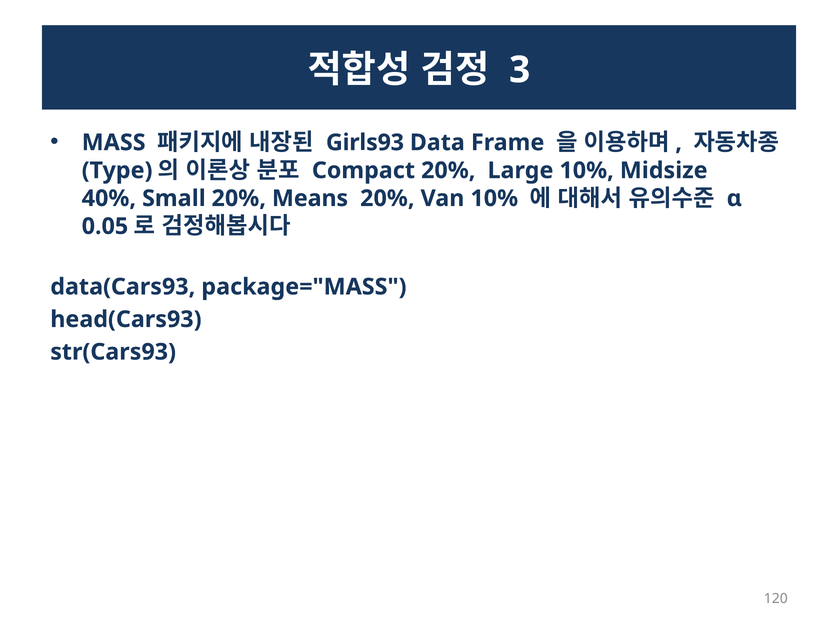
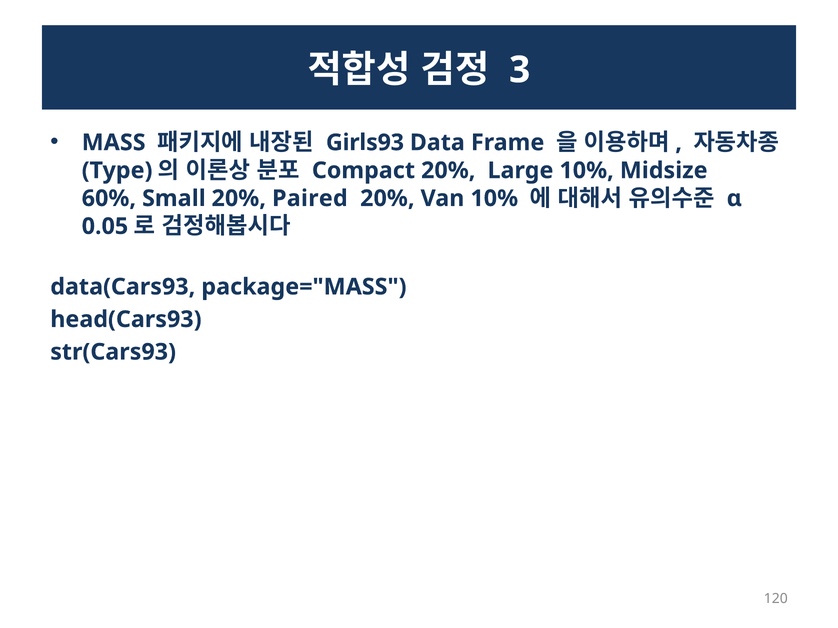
40%: 40% -> 60%
Means: Means -> Paired
